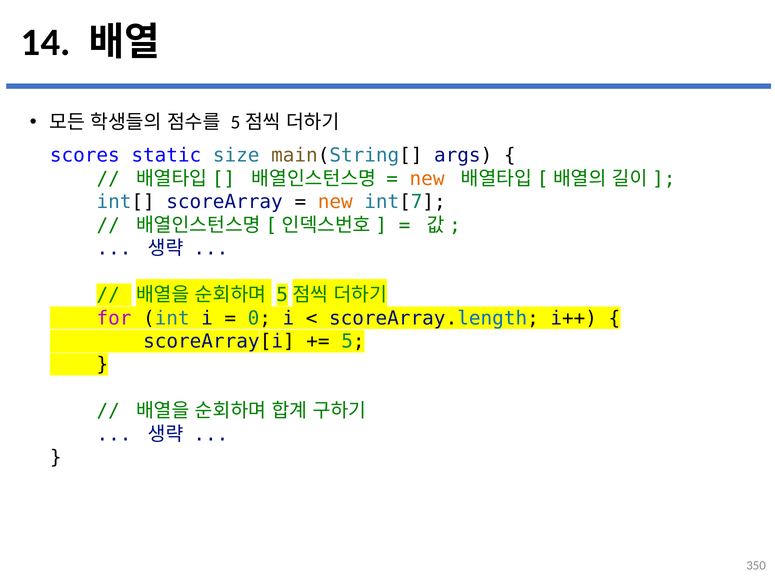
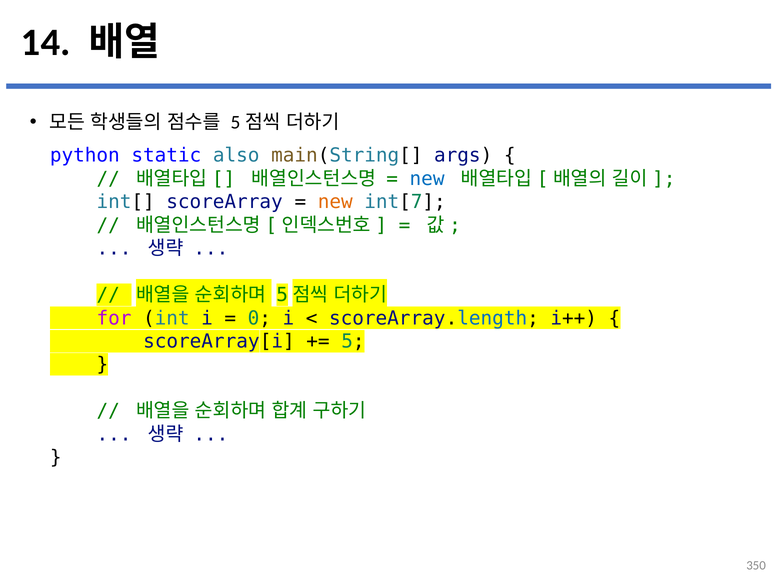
scores: scores -> python
size: size -> also
new at (427, 179) colour: orange -> blue
